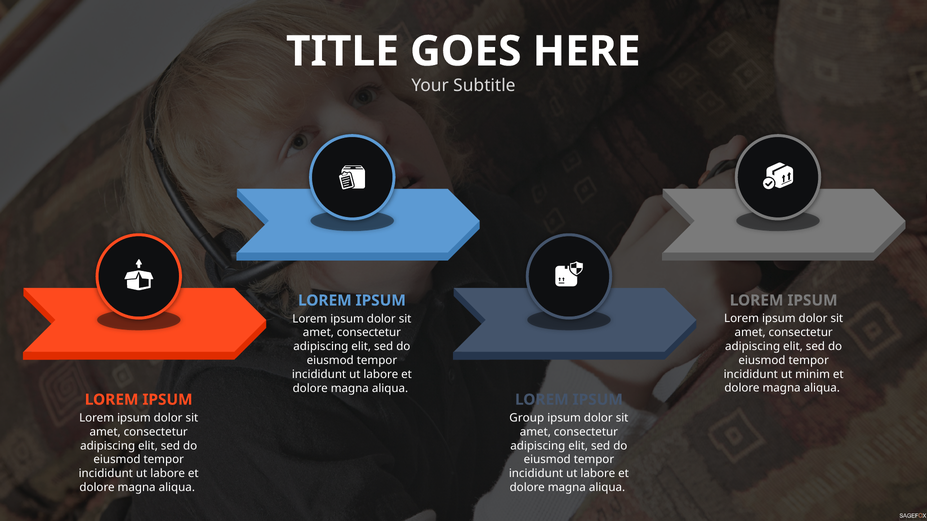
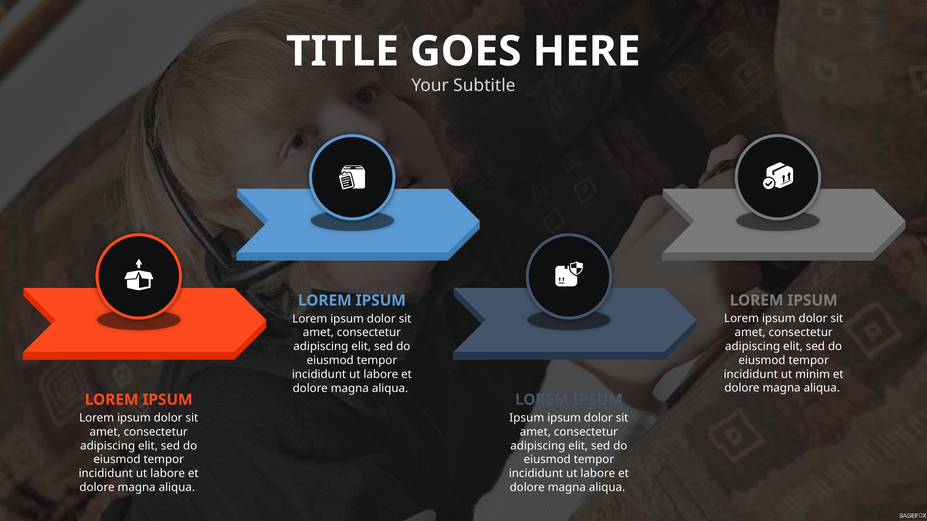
Group at (527, 418): Group -> Ipsum
